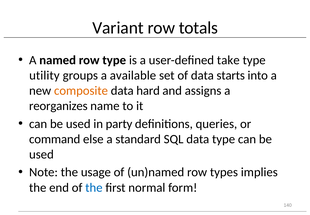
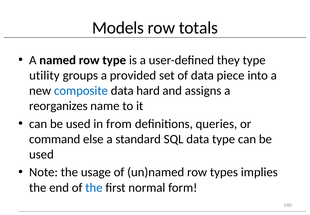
Variant: Variant -> Models
take: take -> they
available: available -> provided
starts: starts -> piece
composite colour: orange -> blue
party: party -> from
